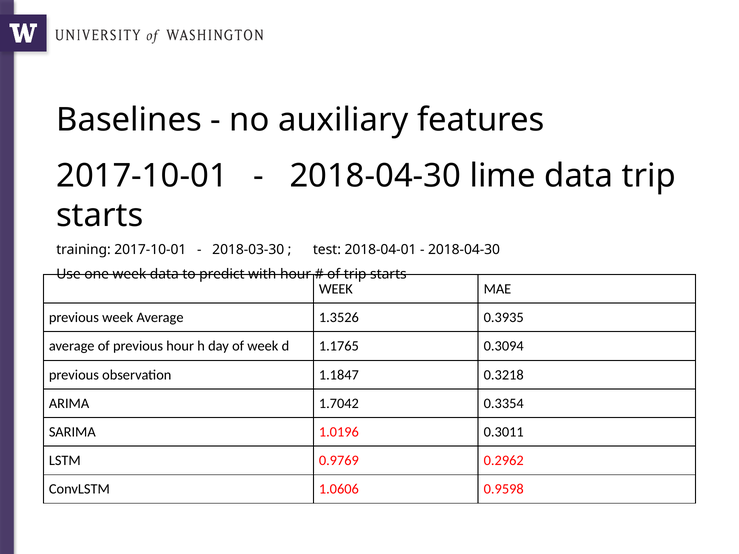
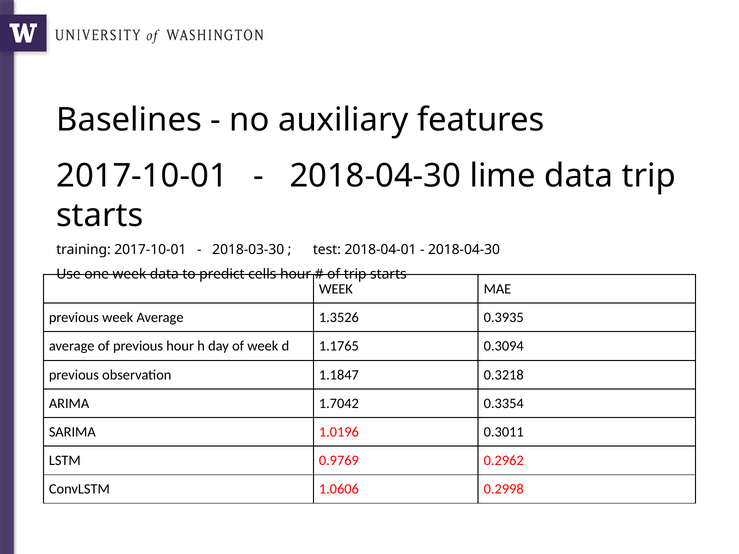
with: with -> cells
0.9598: 0.9598 -> 0.2998
